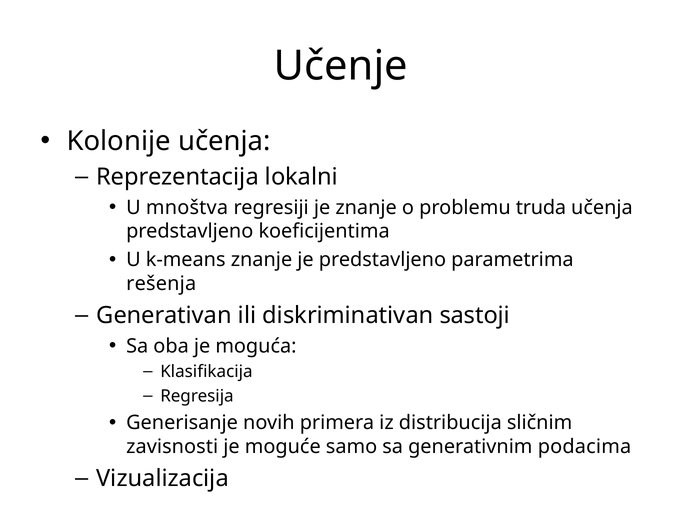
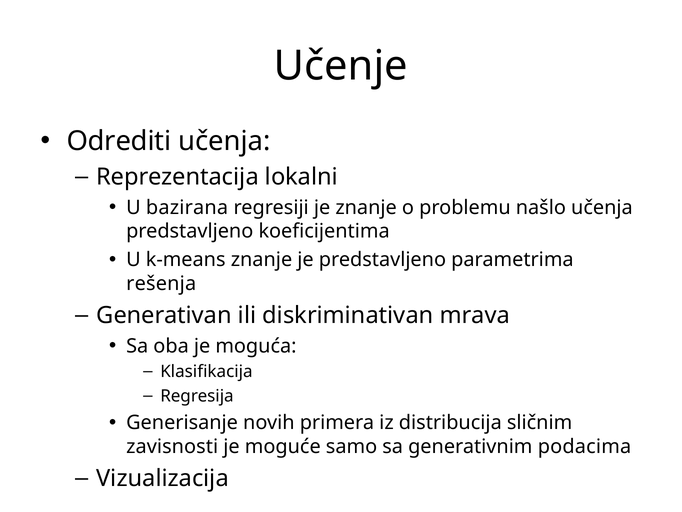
Kolonije: Kolonije -> Odrediti
mnoštva: mnoštva -> bazirana
truda: truda -> našlo
sastoji: sastoji -> mrava
